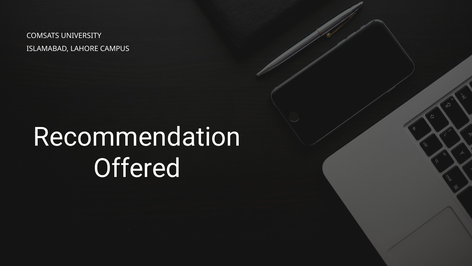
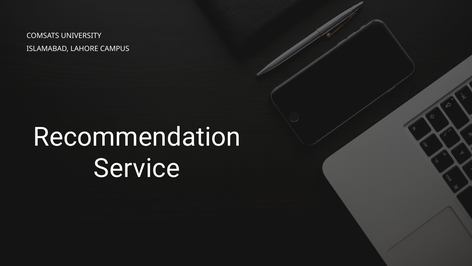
Offered: Offered -> Service
